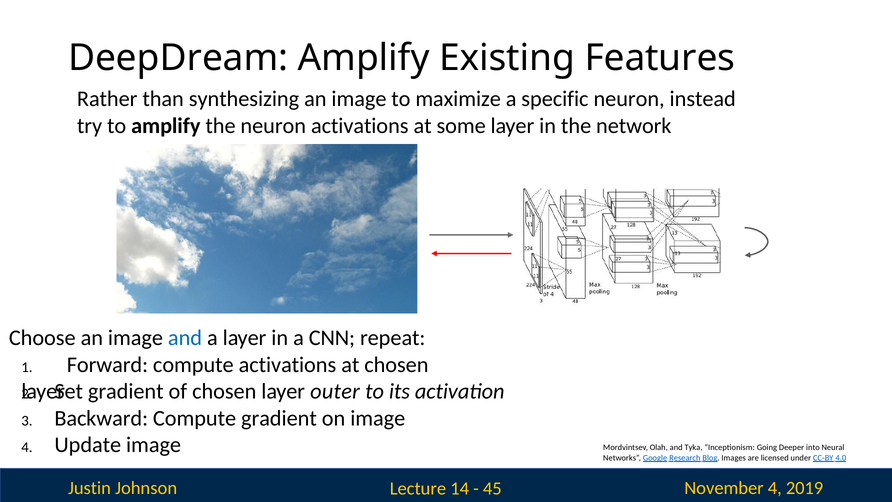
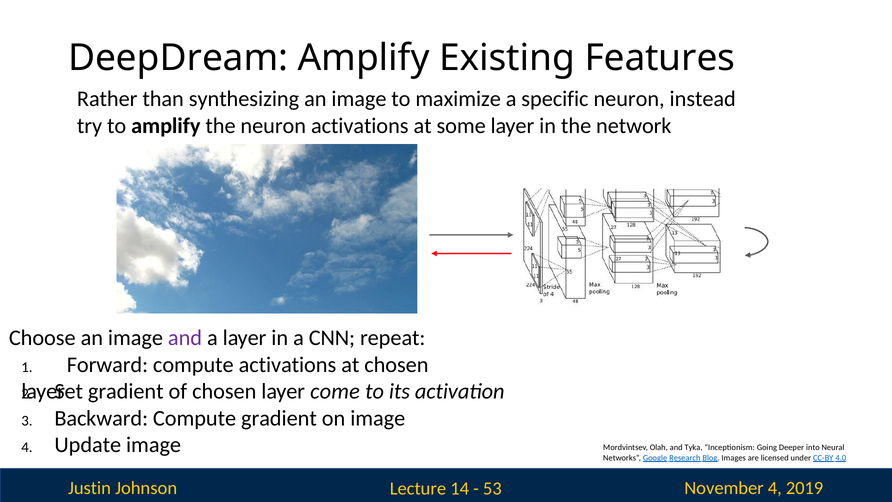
and at (185, 338) colour: blue -> purple
outer: outer -> come
45: 45 -> 53
